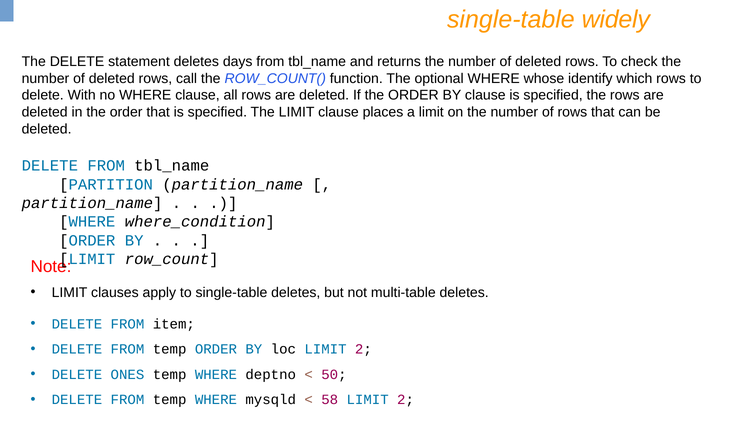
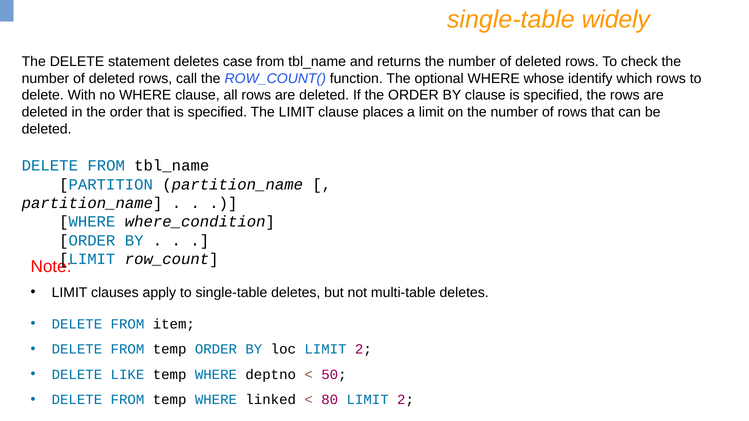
days: days -> case
ONES: ONES -> LIKE
mysqld: mysqld -> linked
58: 58 -> 80
